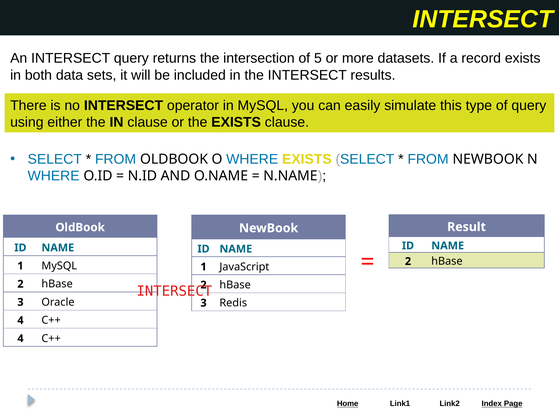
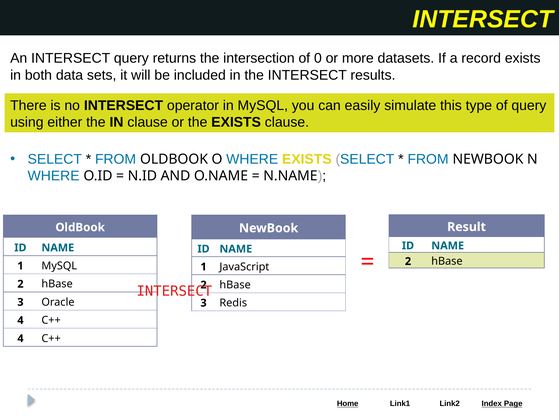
5: 5 -> 0
